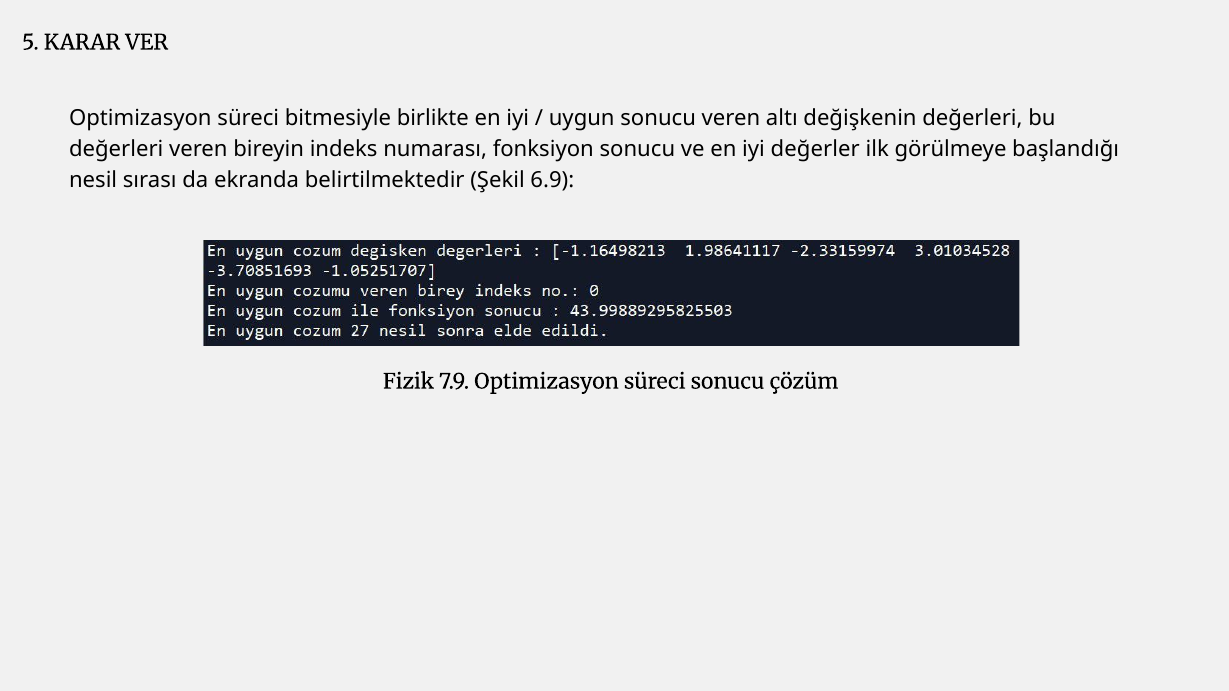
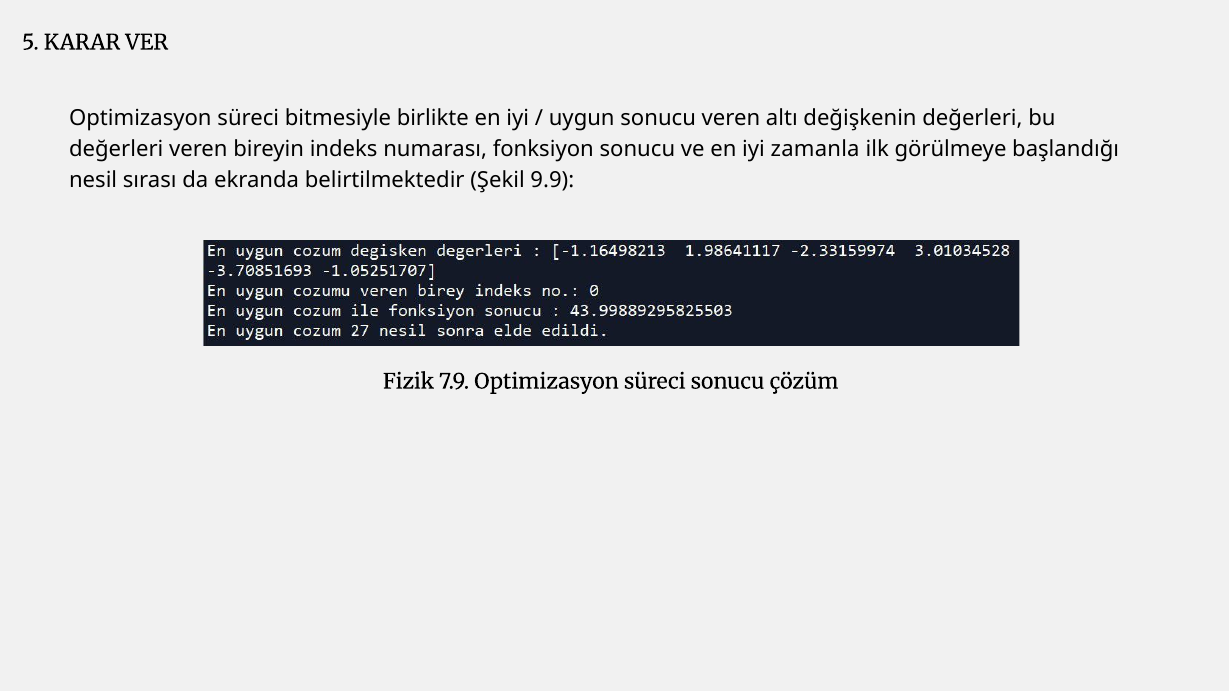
değerler: değerler -> zamanla
6.9: 6.9 -> 9.9
